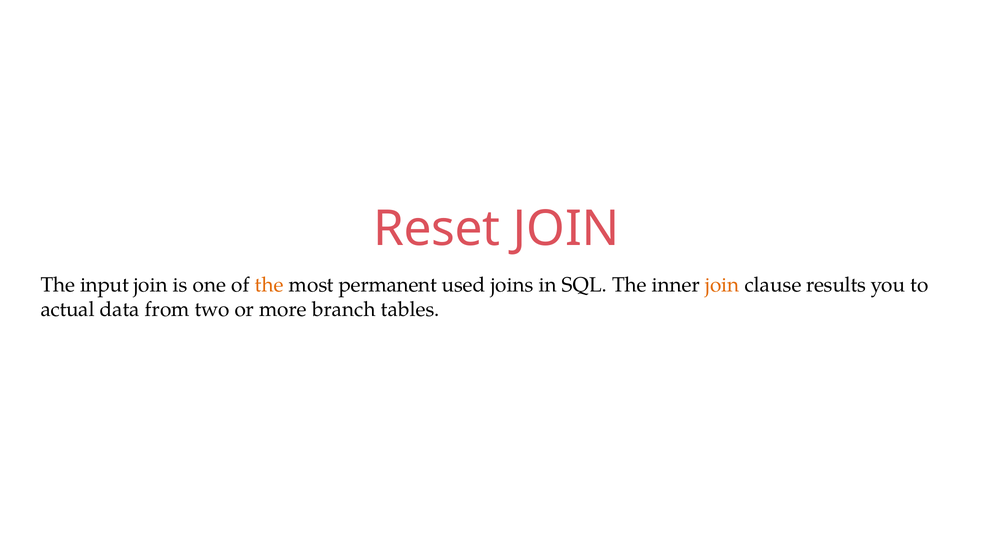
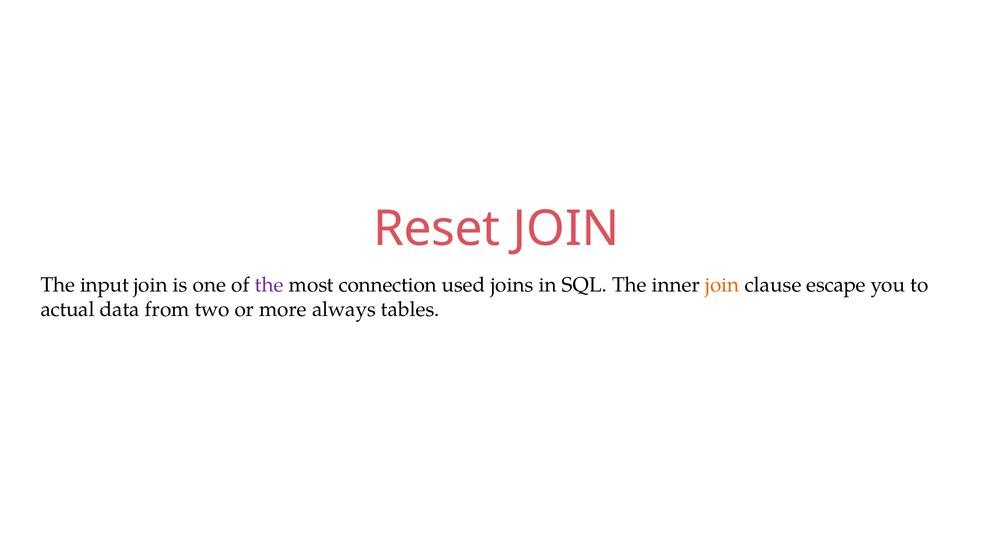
the at (269, 285) colour: orange -> purple
permanent: permanent -> connection
results: results -> escape
branch: branch -> always
